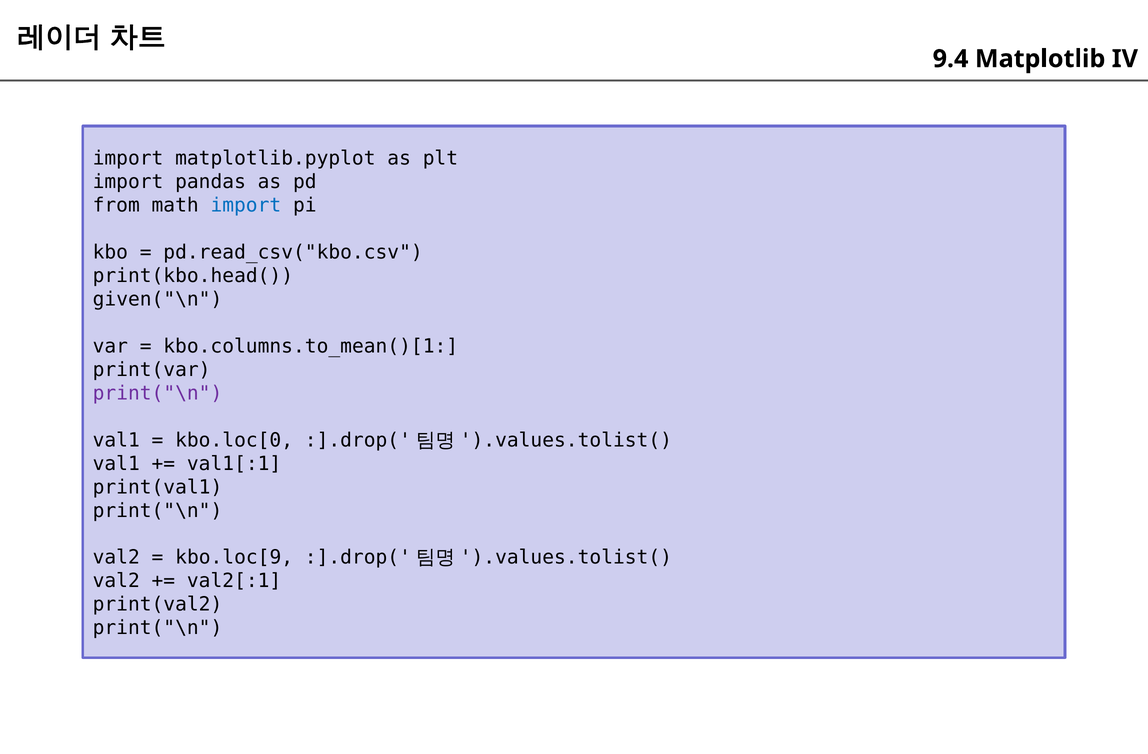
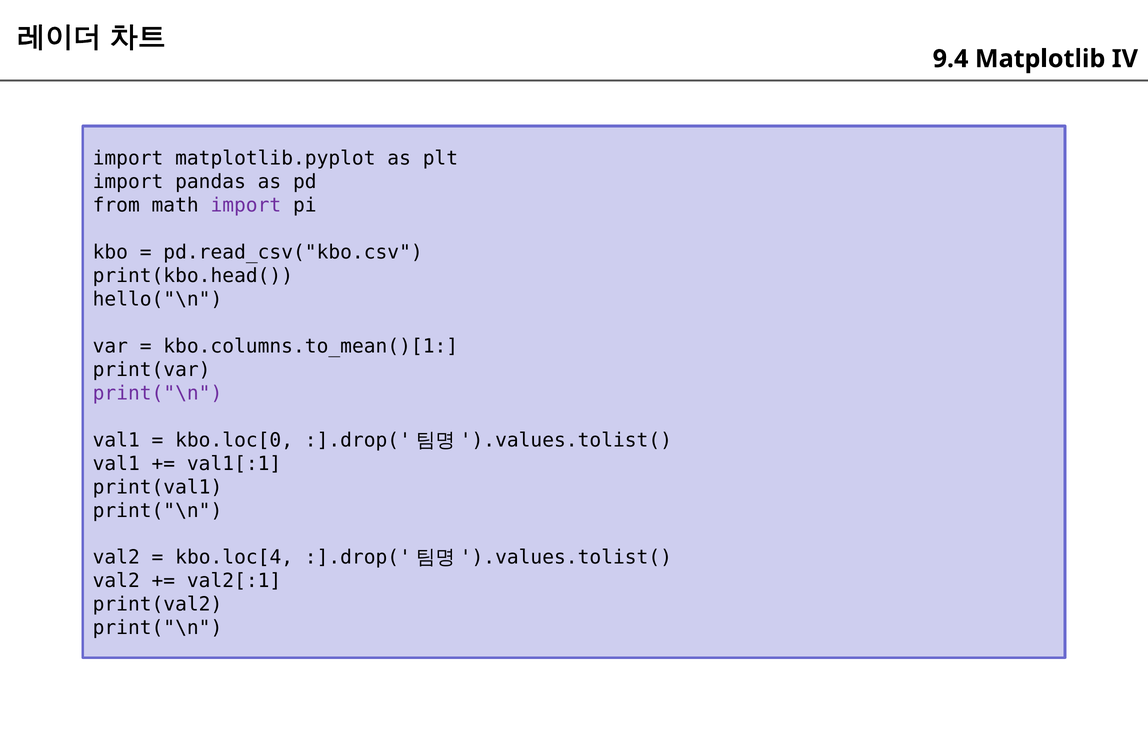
import at (246, 205) colour: blue -> purple
given("\n: given("\n -> hello("\n
kbo.loc[9: kbo.loc[9 -> kbo.loc[4
